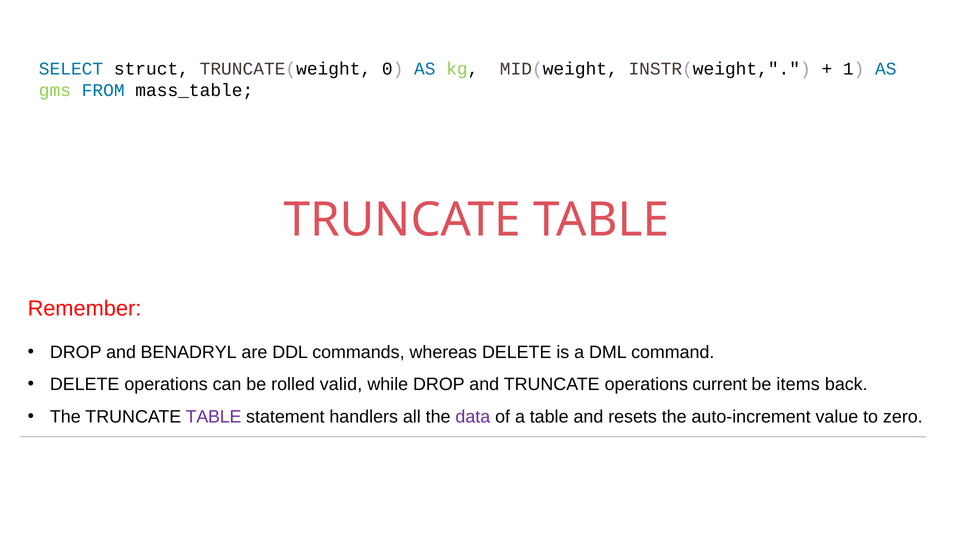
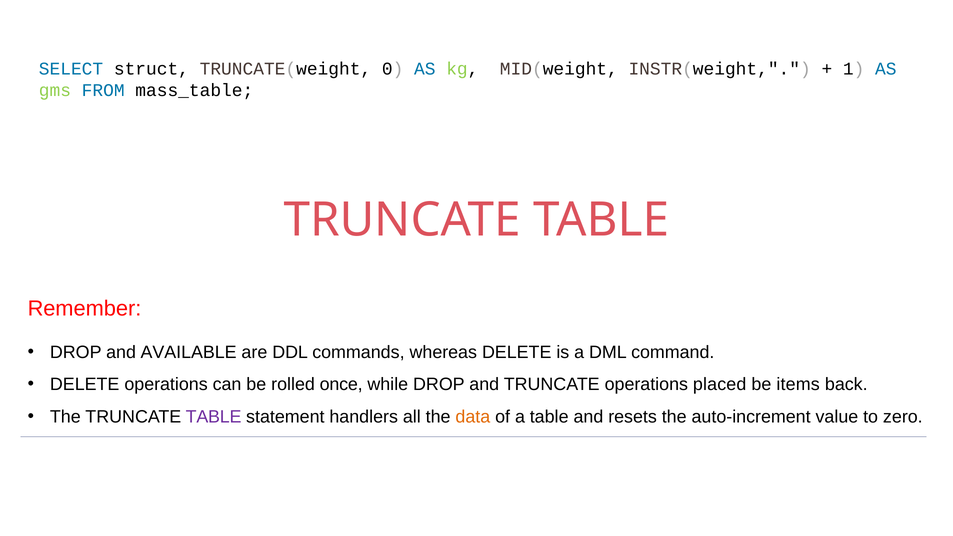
BENADRYL: BENADRYL -> AVAILABLE
valid: valid -> once
current: current -> placed
data colour: purple -> orange
